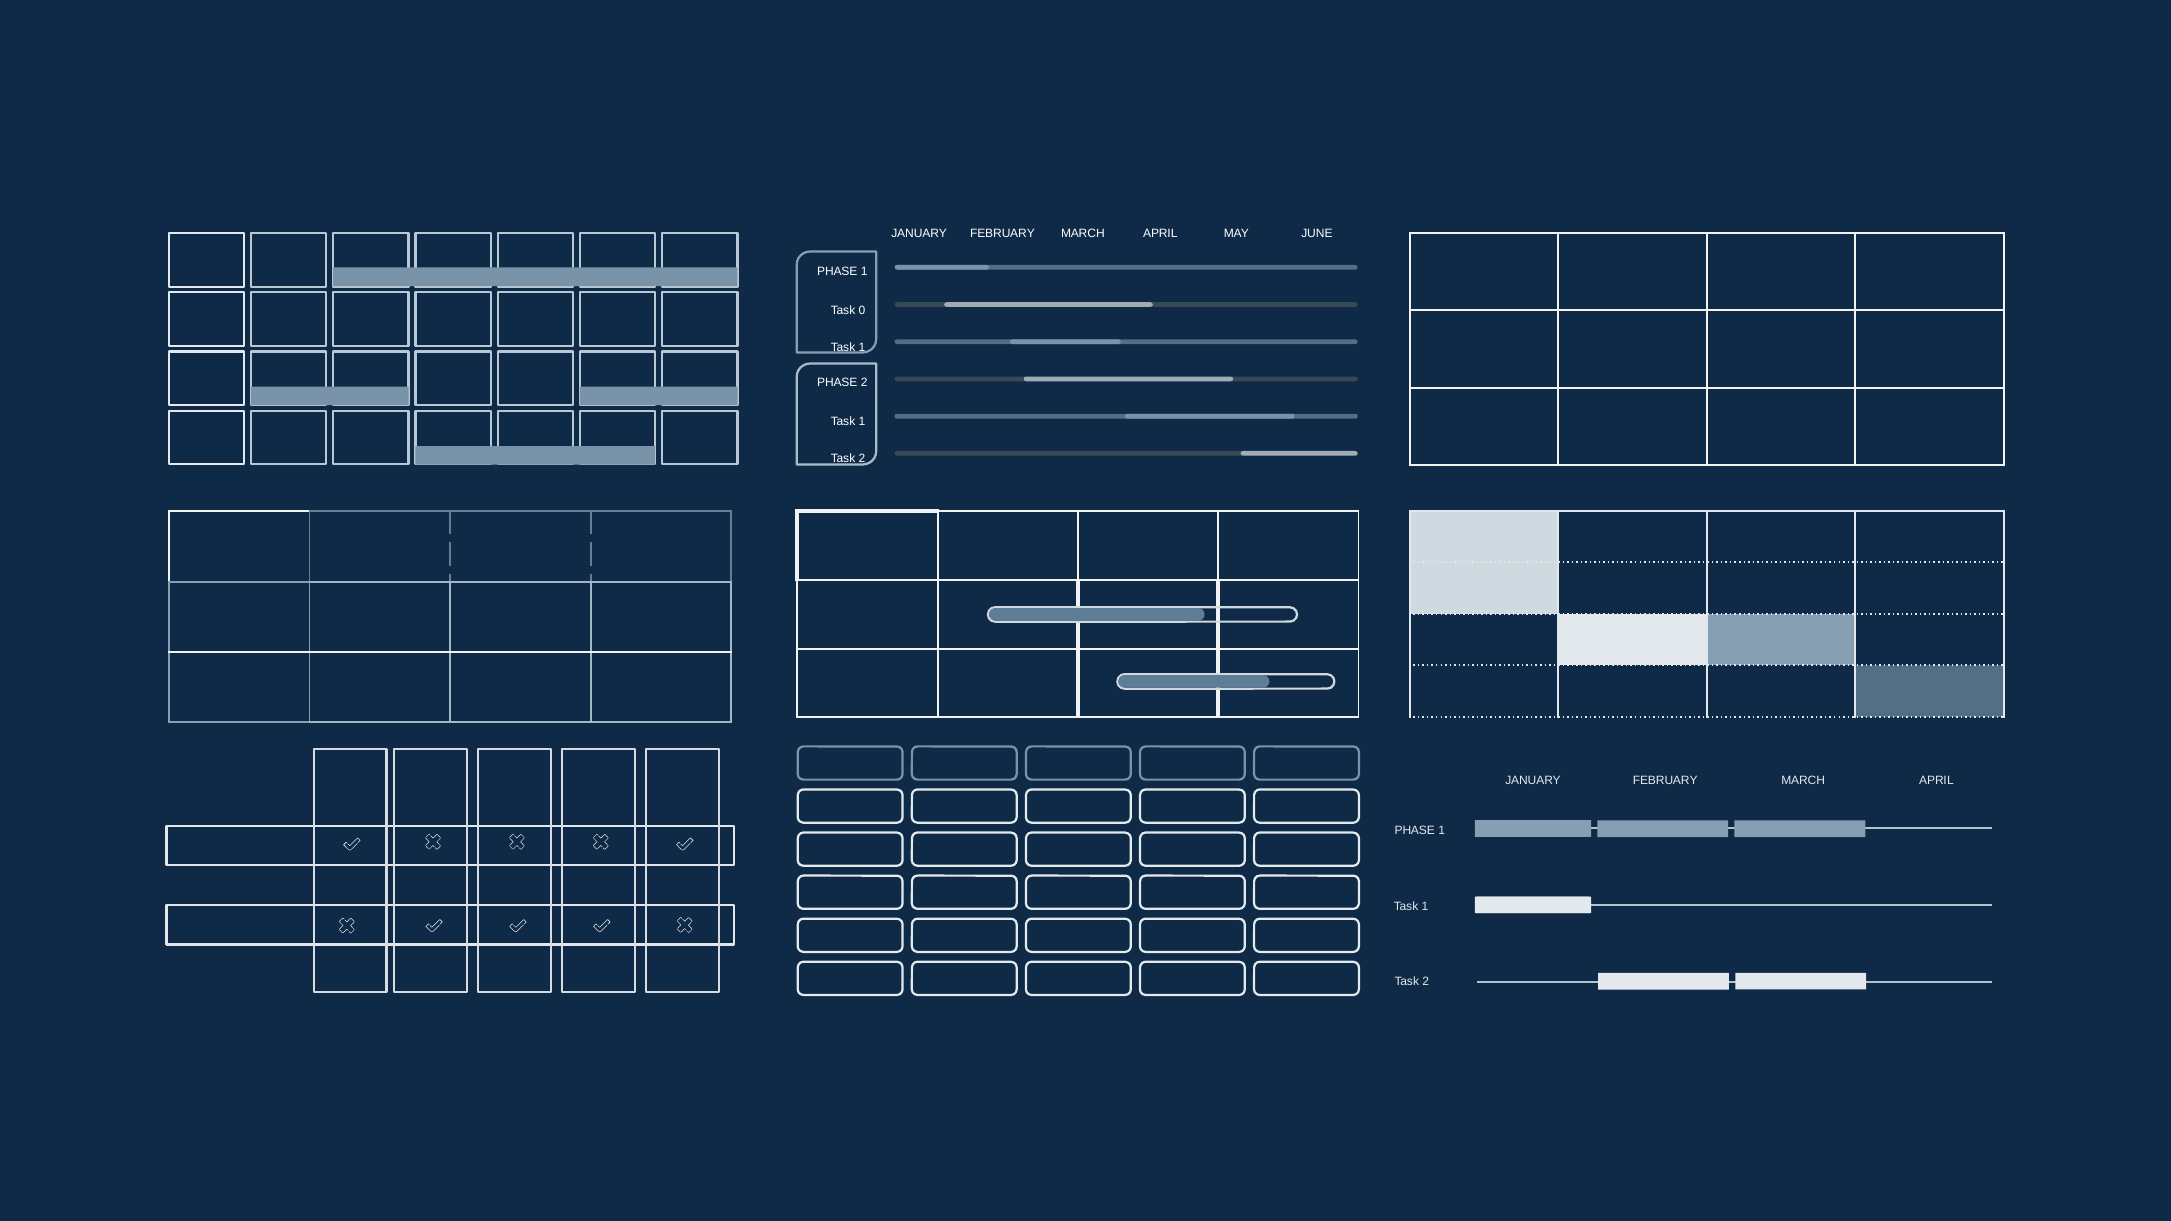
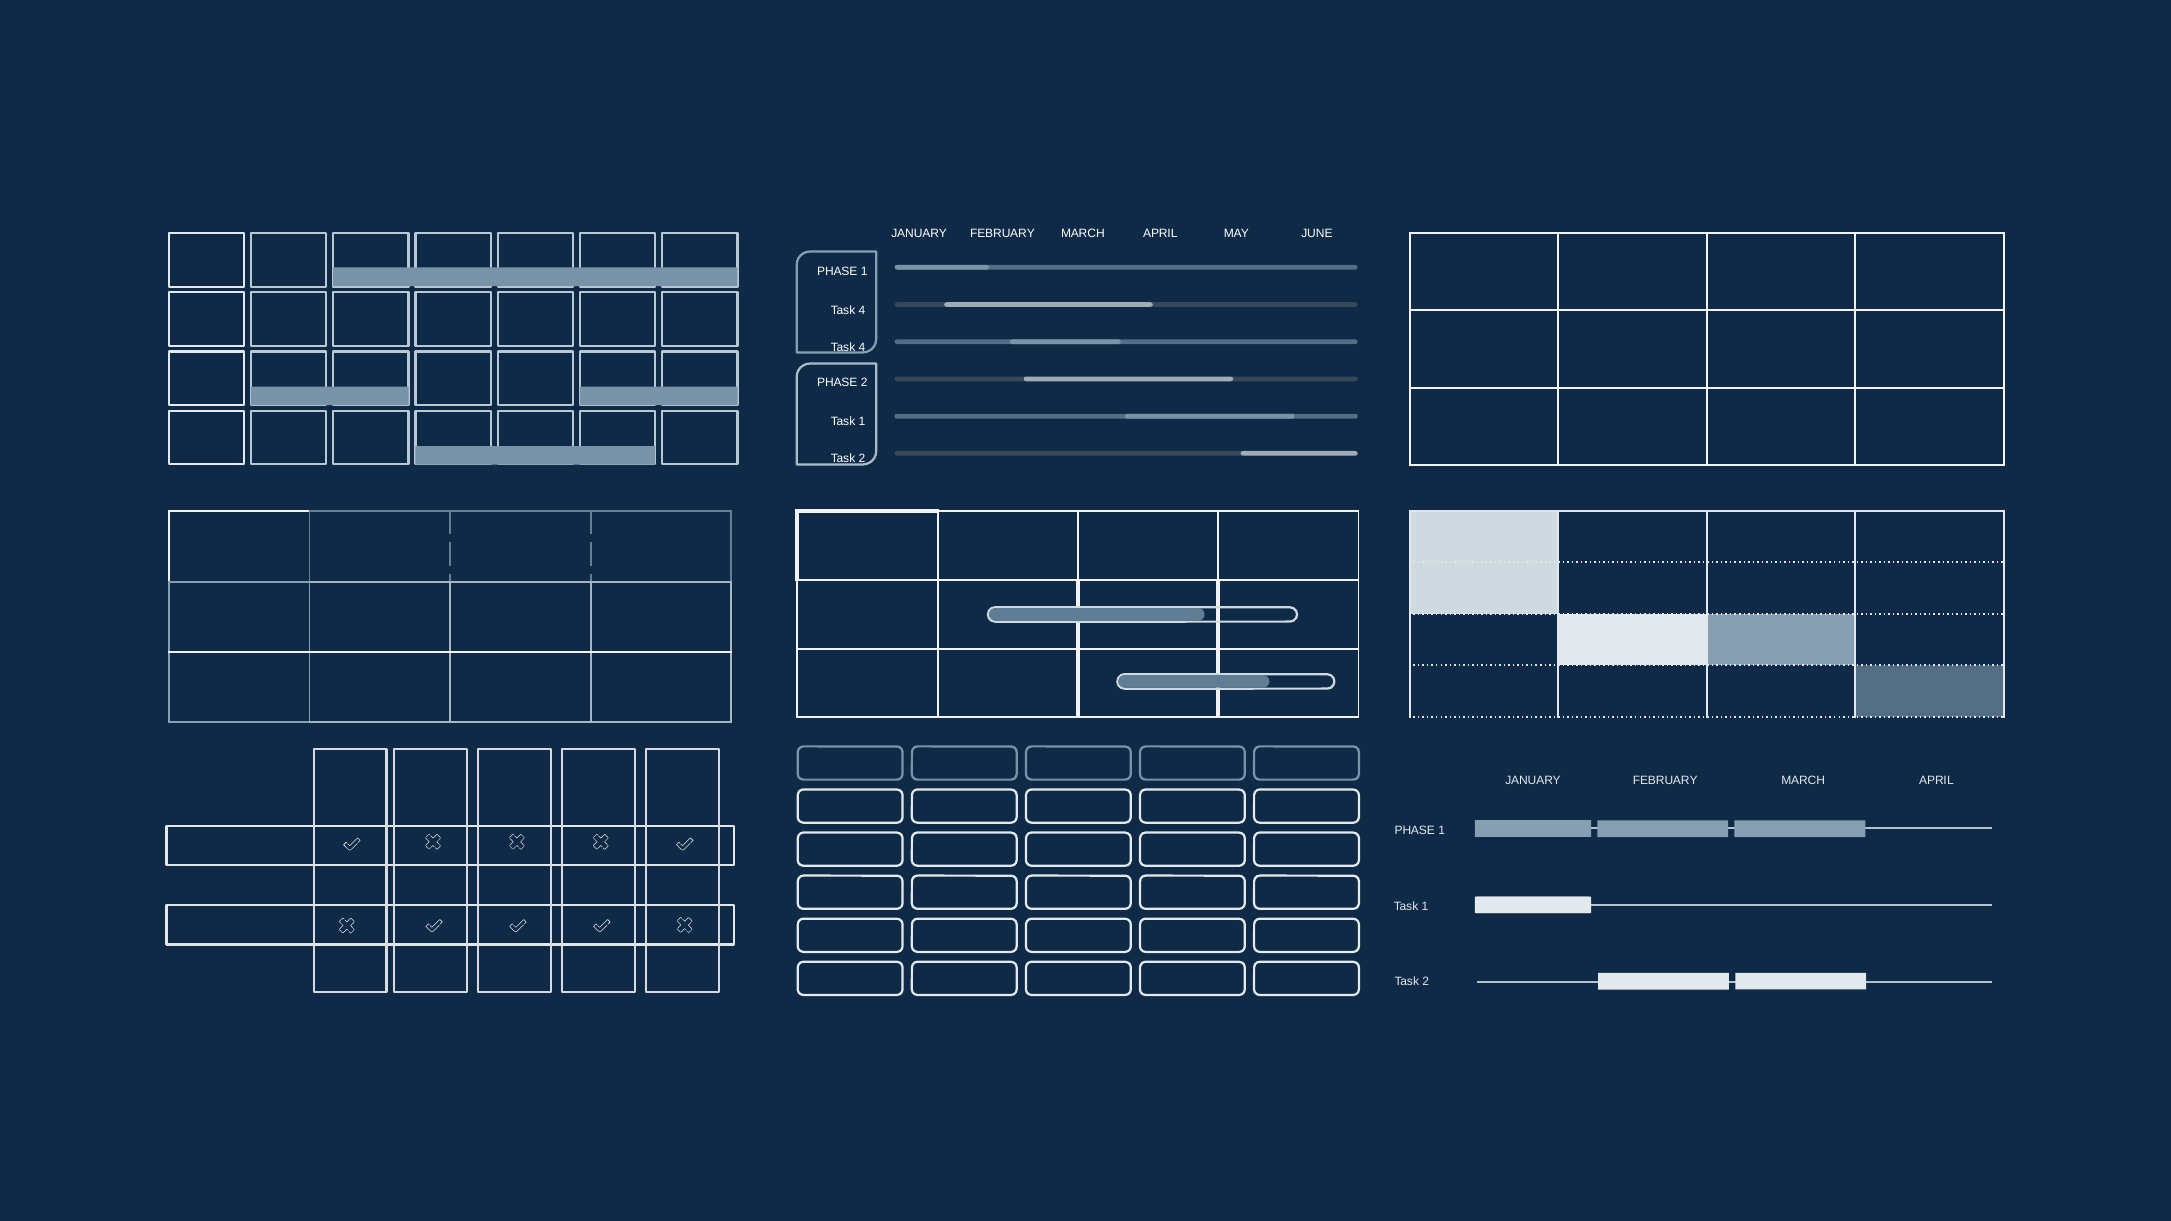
0 at (862, 310): 0 -> 4
1 at (862, 347): 1 -> 4
